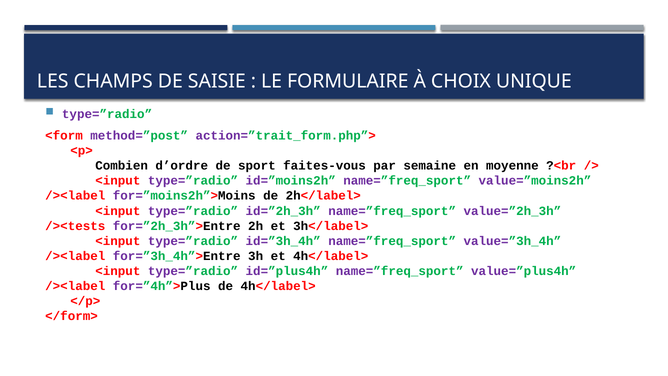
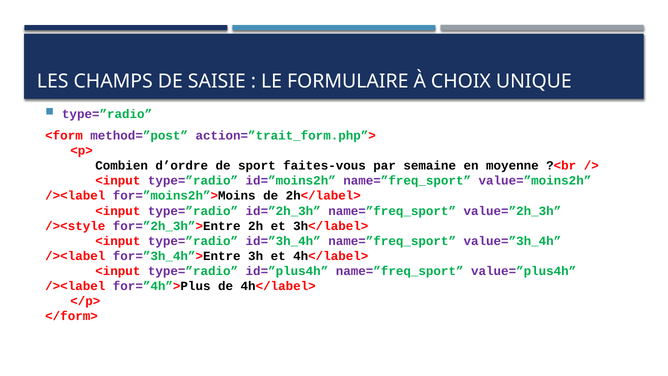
/><tests: /><tests -> /><style
